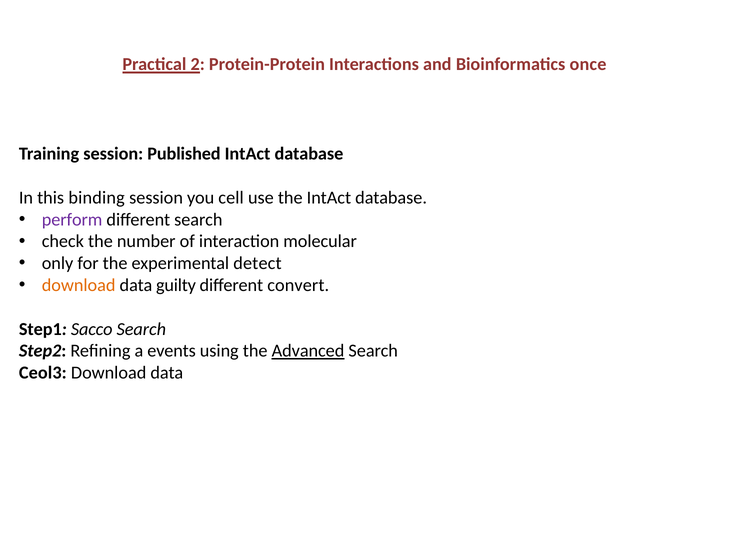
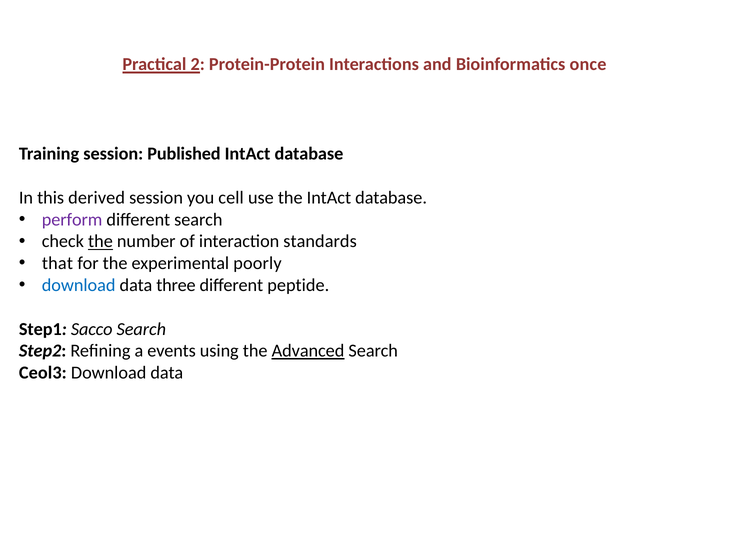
binding: binding -> derived
the at (100, 241) underline: none -> present
molecular: molecular -> standards
only: only -> that
detect: detect -> poorly
download at (79, 285) colour: orange -> blue
guilty: guilty -> three
convert: convert -> peptide
